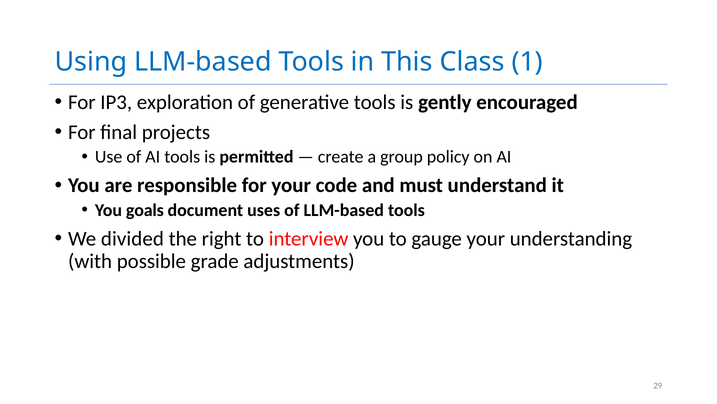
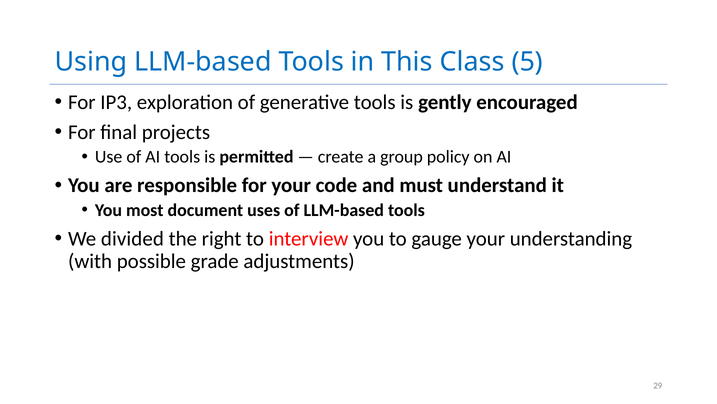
1: 1 -> 5
goals: goals -> most
